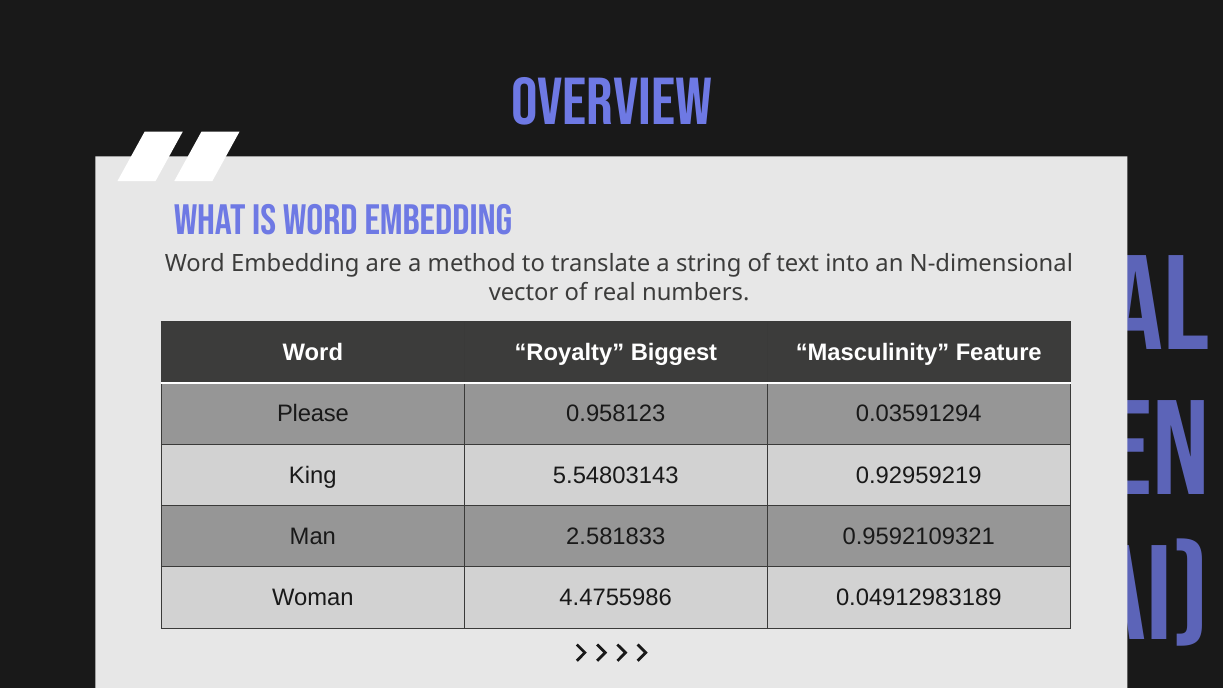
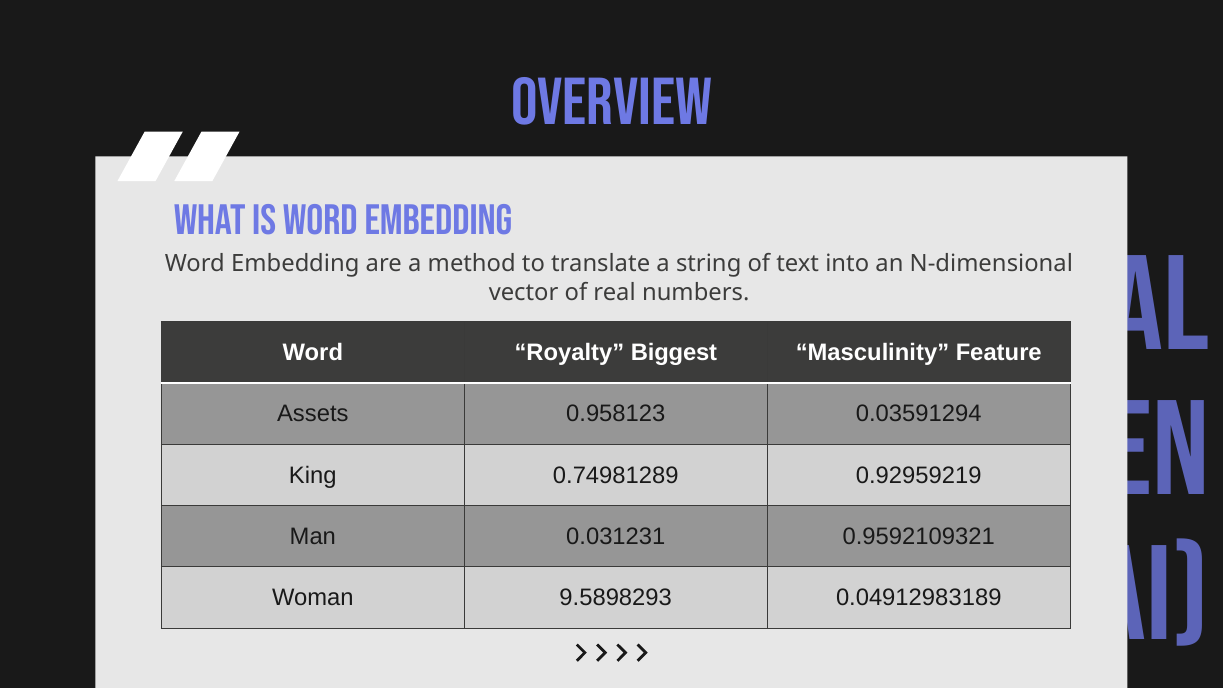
Please: Please -> Assets
5.54803143: 5.54803143 -> 0.74981289
2.581833: 2.581833 -> 0.031231
4.4755986: 4.4755986 -> 9.5898293
